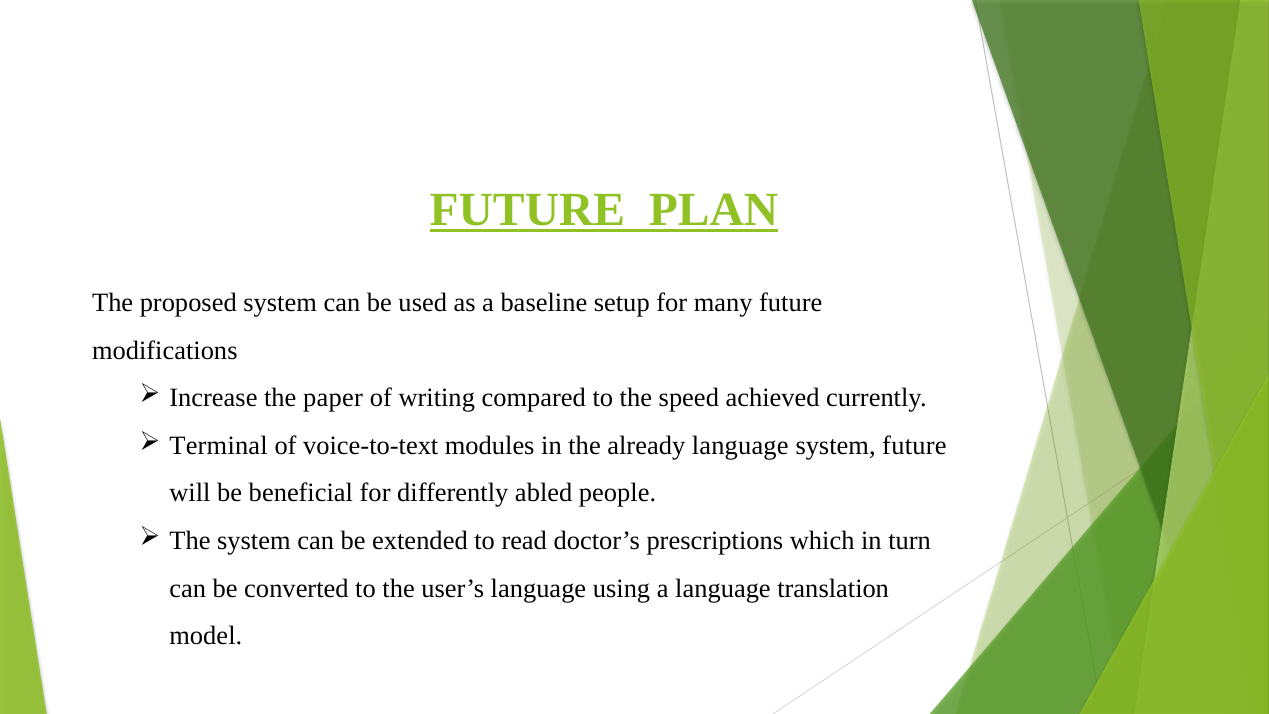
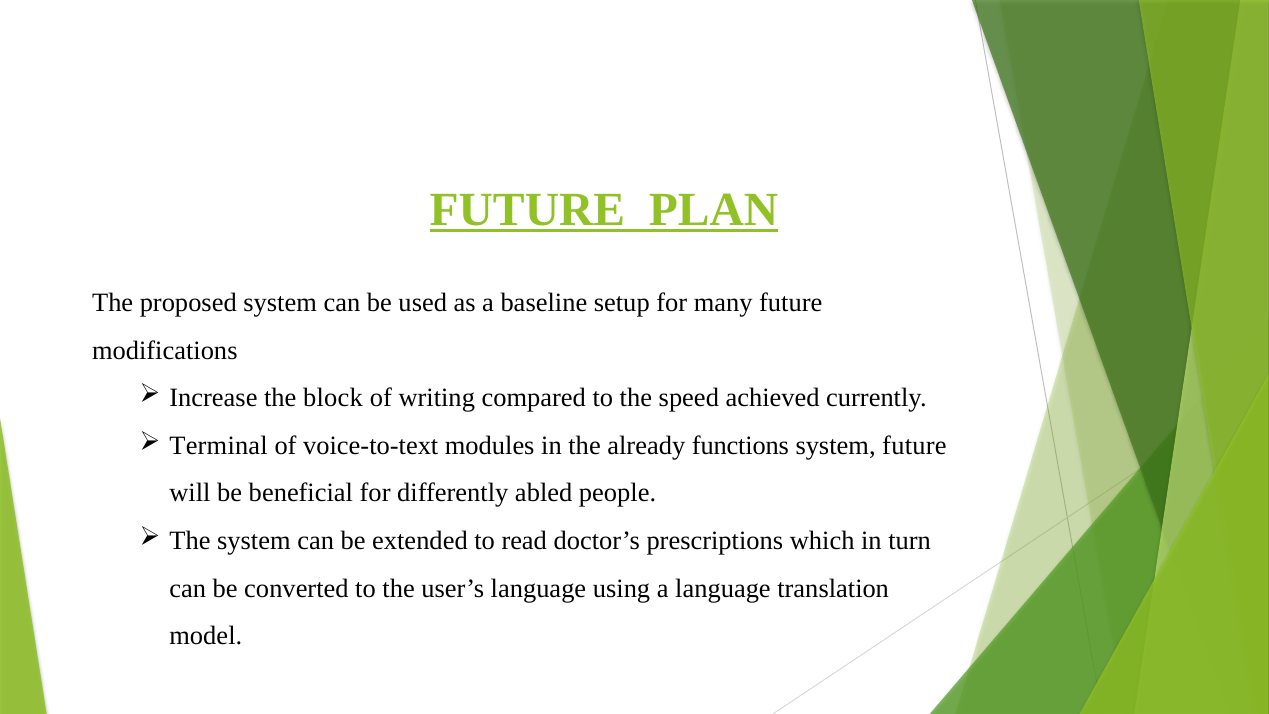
paper: paper -> block
already language: language -> functions
